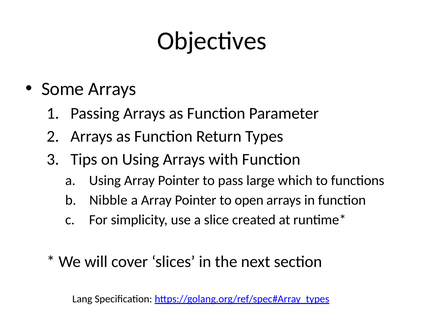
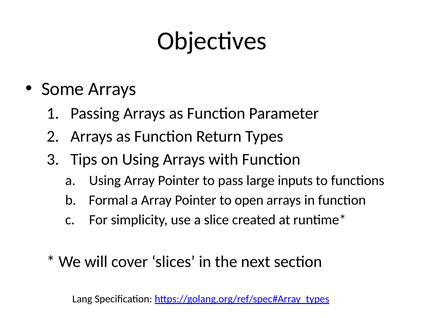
which: which -> inputs
Nibble: Nibble -> Formal
